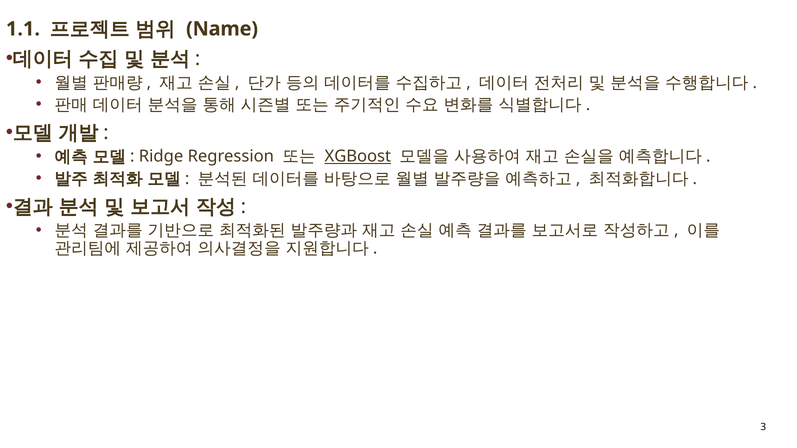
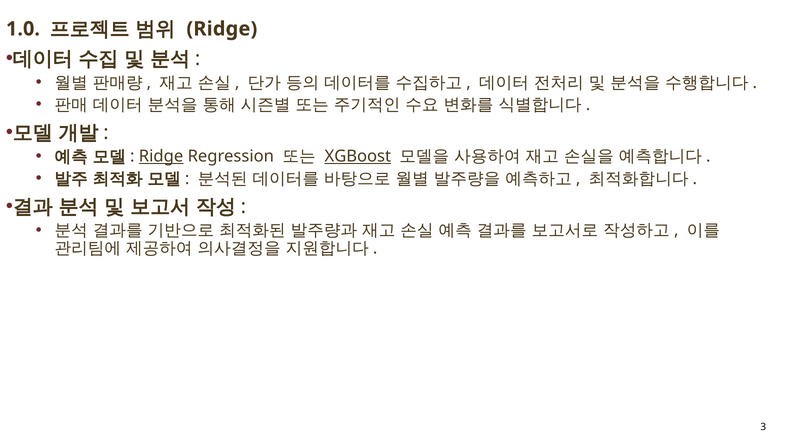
1.1: 1.1 -> 1.0
Name at (222, 29): Name -> Ridge
Ridge at (161, 157) underline: none -> present
